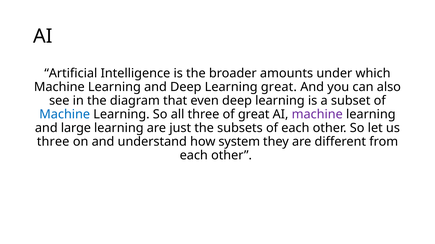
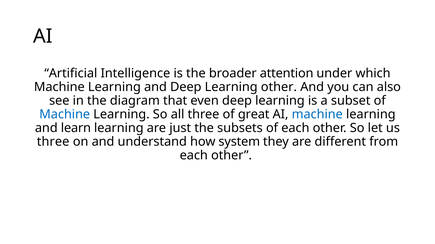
amounts: amounts -> attention
Learning great: great -> other
machine at (317, 115) colour: purple -> blue
large: large -> learn
